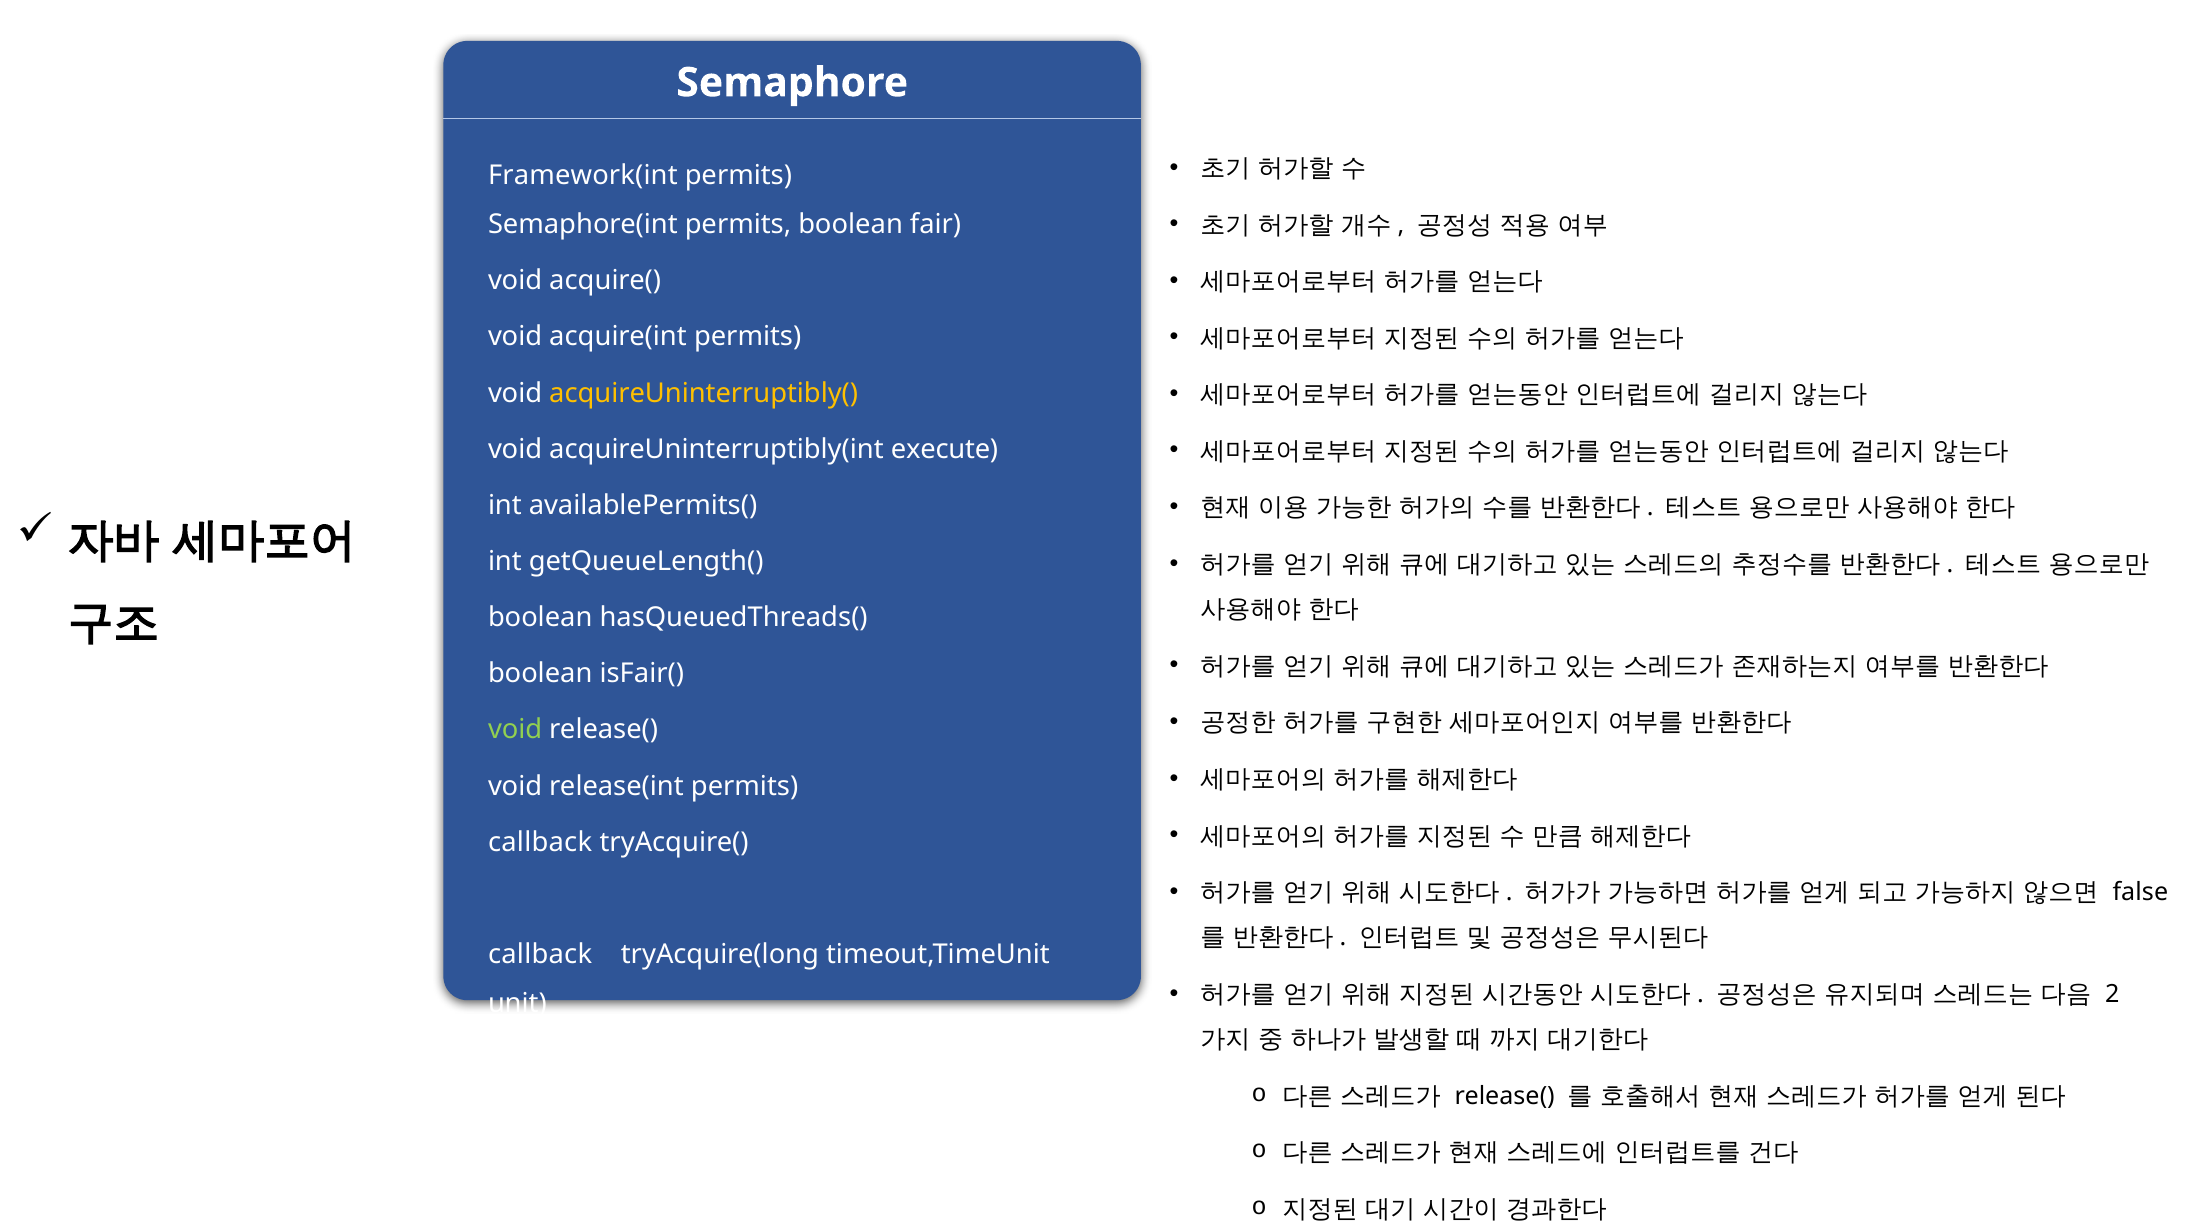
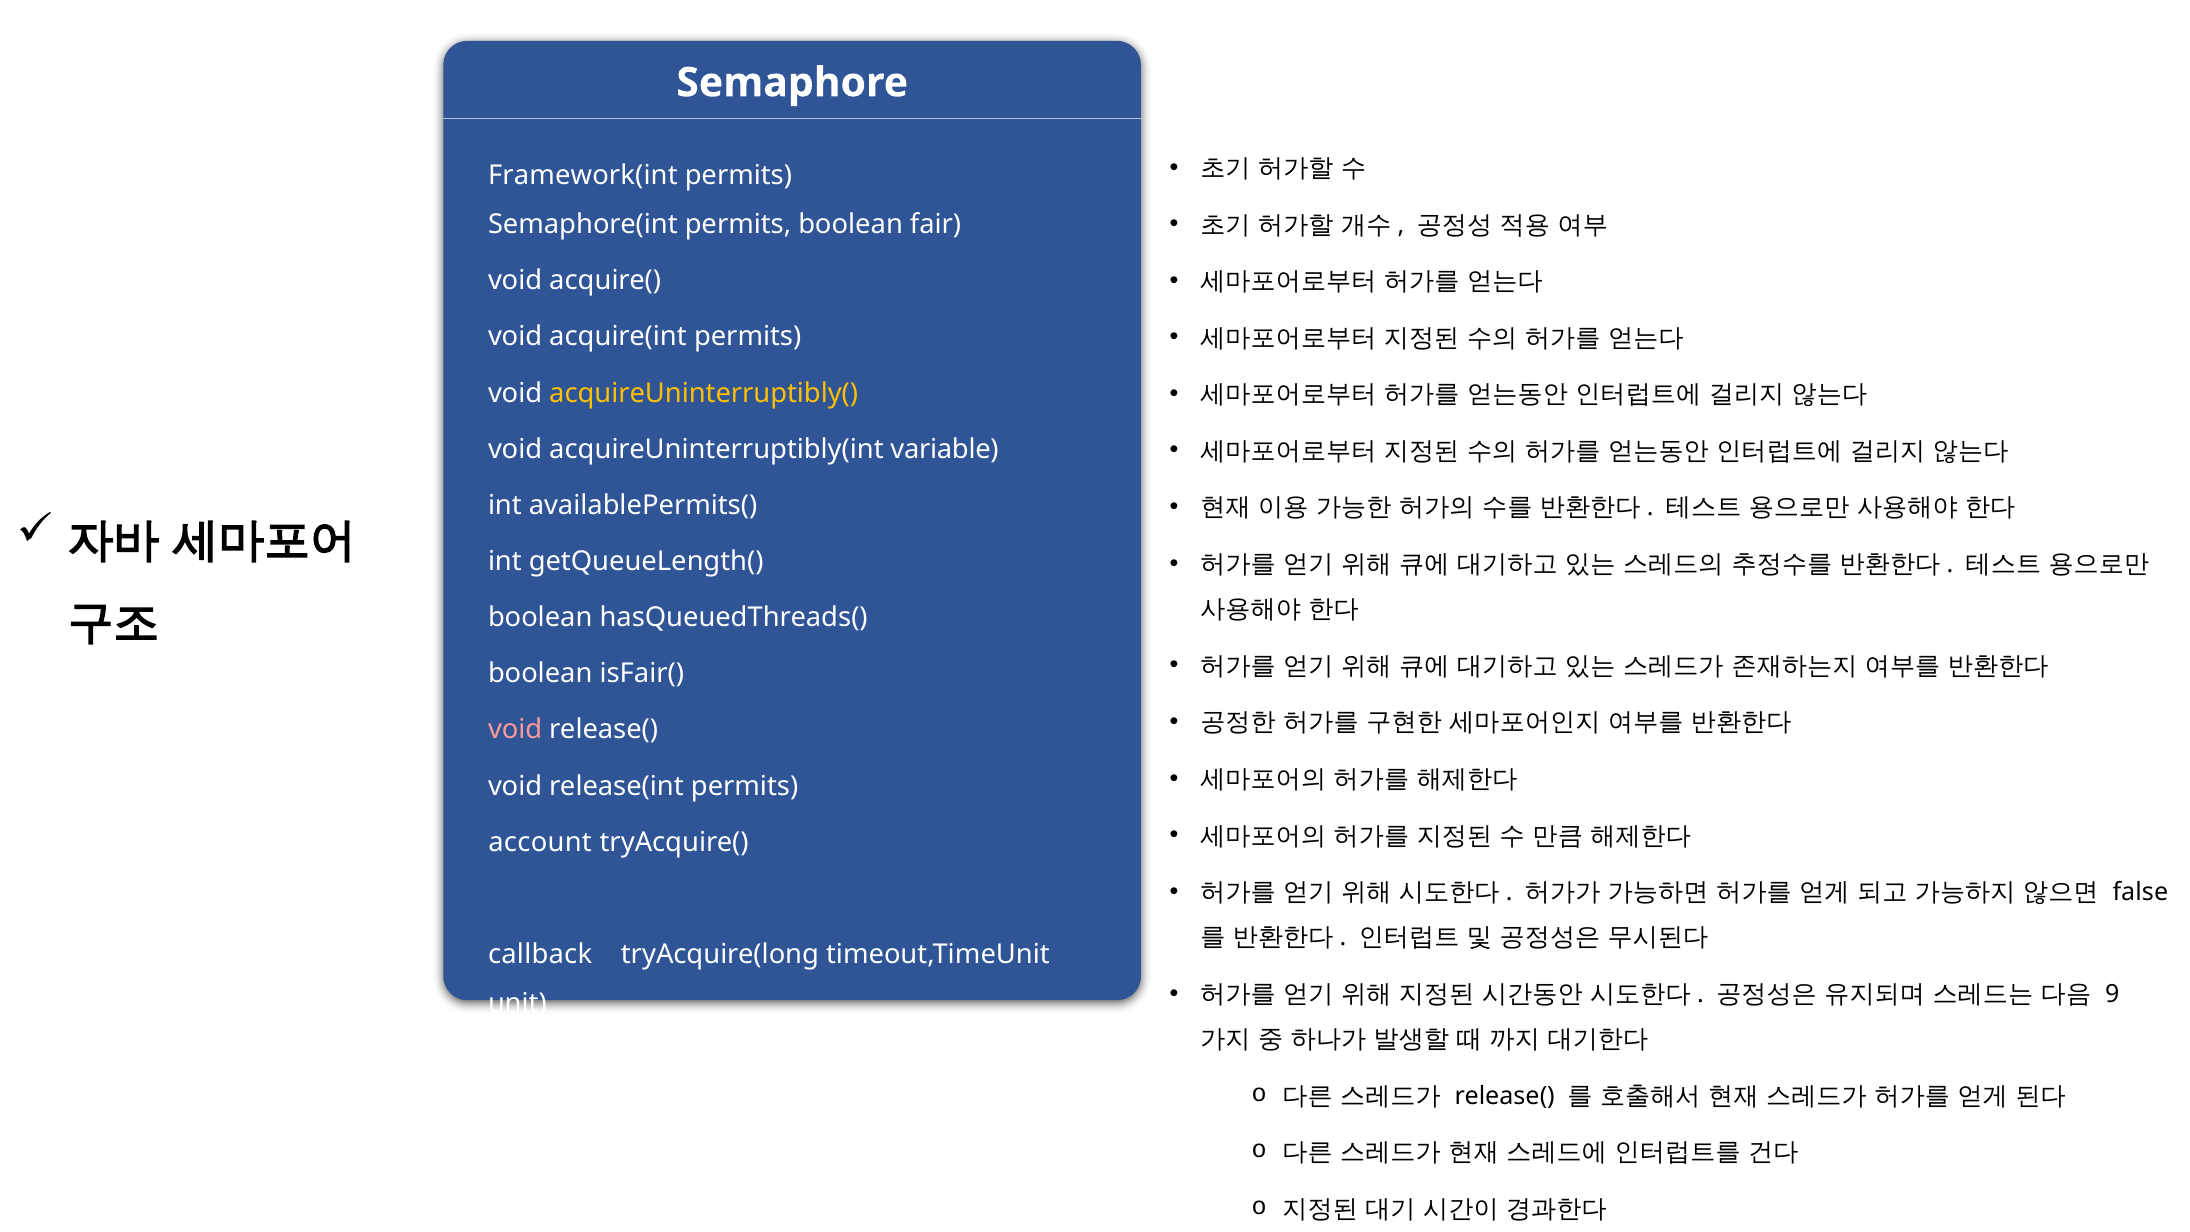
execute: execute -> variable
void at (515, 730) colour: light green -> pink
callback at (540, 842): callback -> account
2: 2 -> 9
